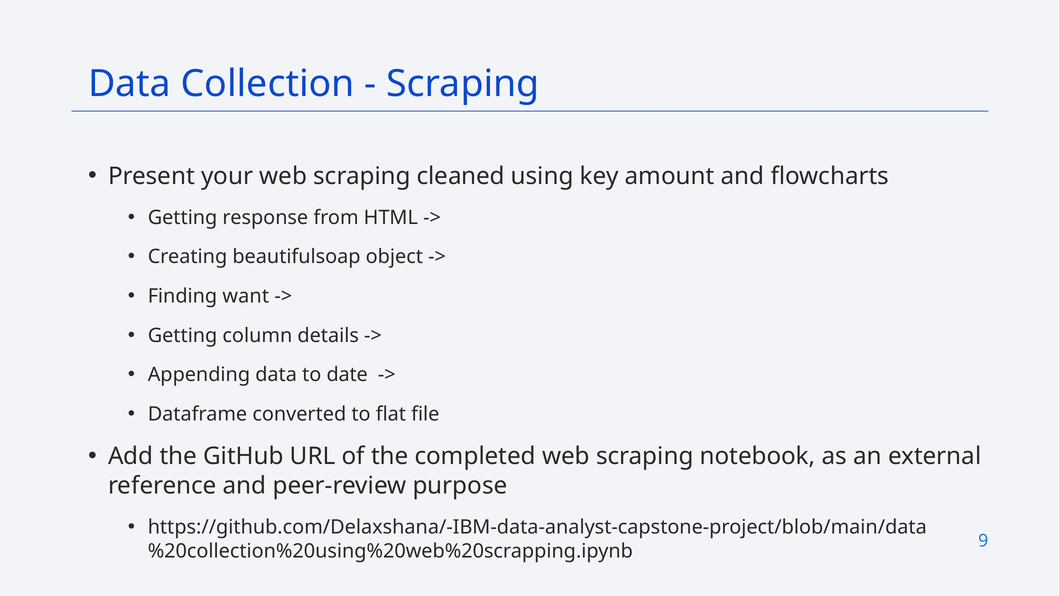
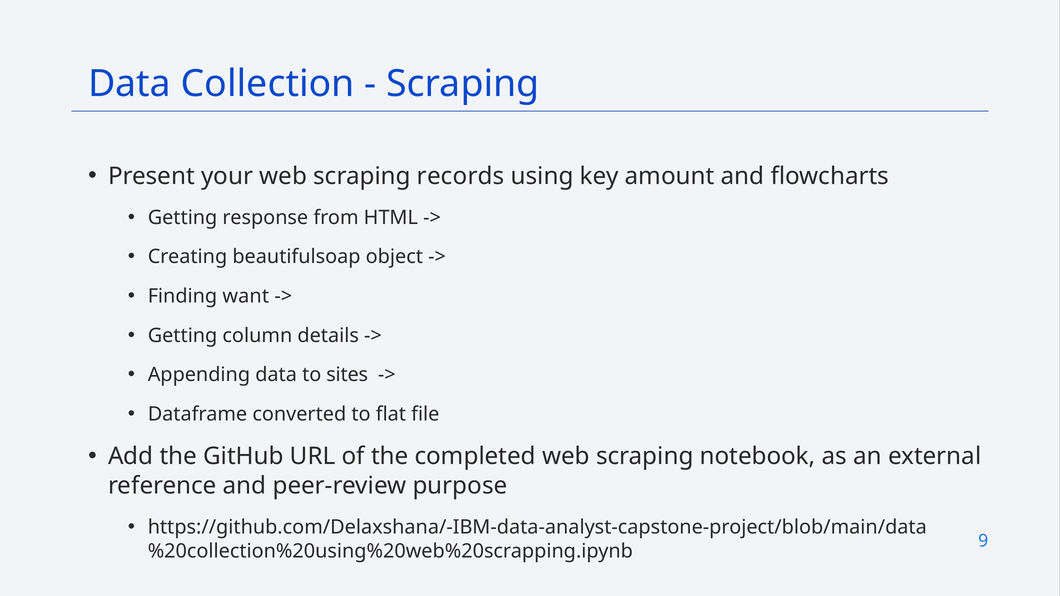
cleaned: cleaned -> records
date: date -> sites
